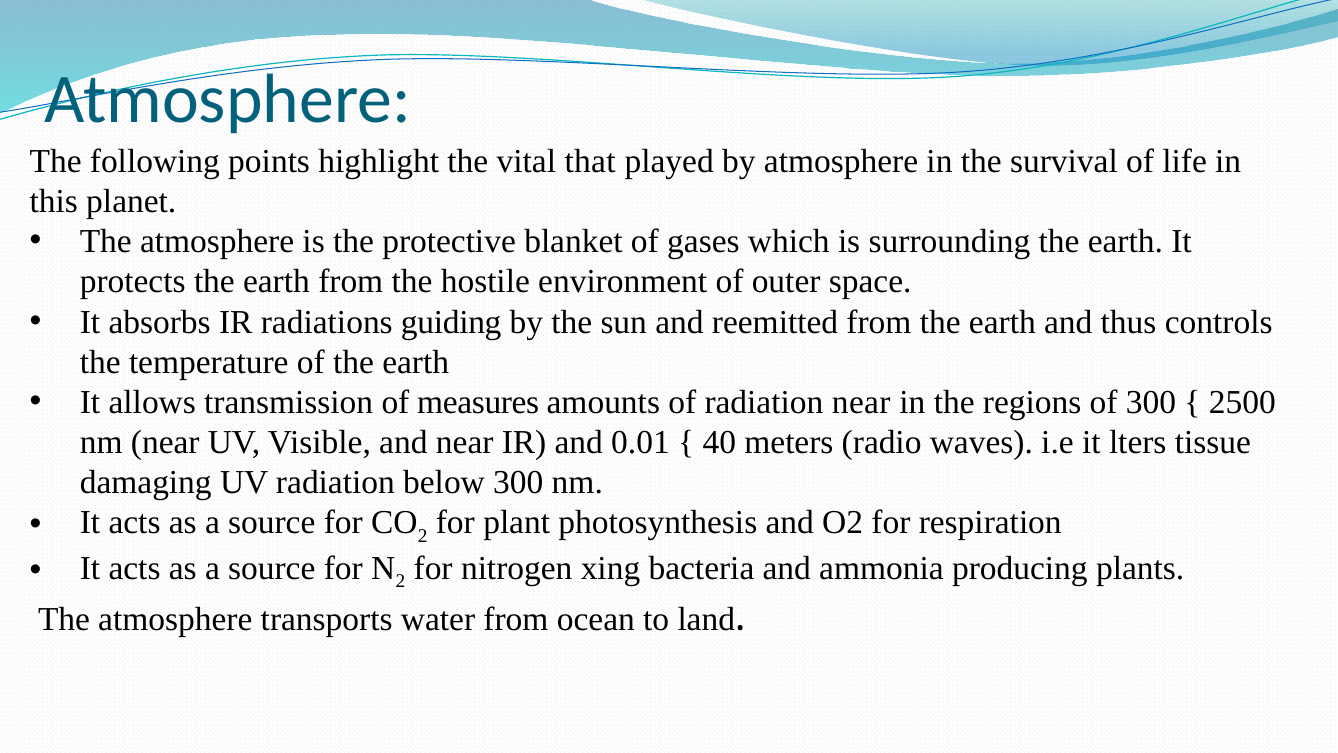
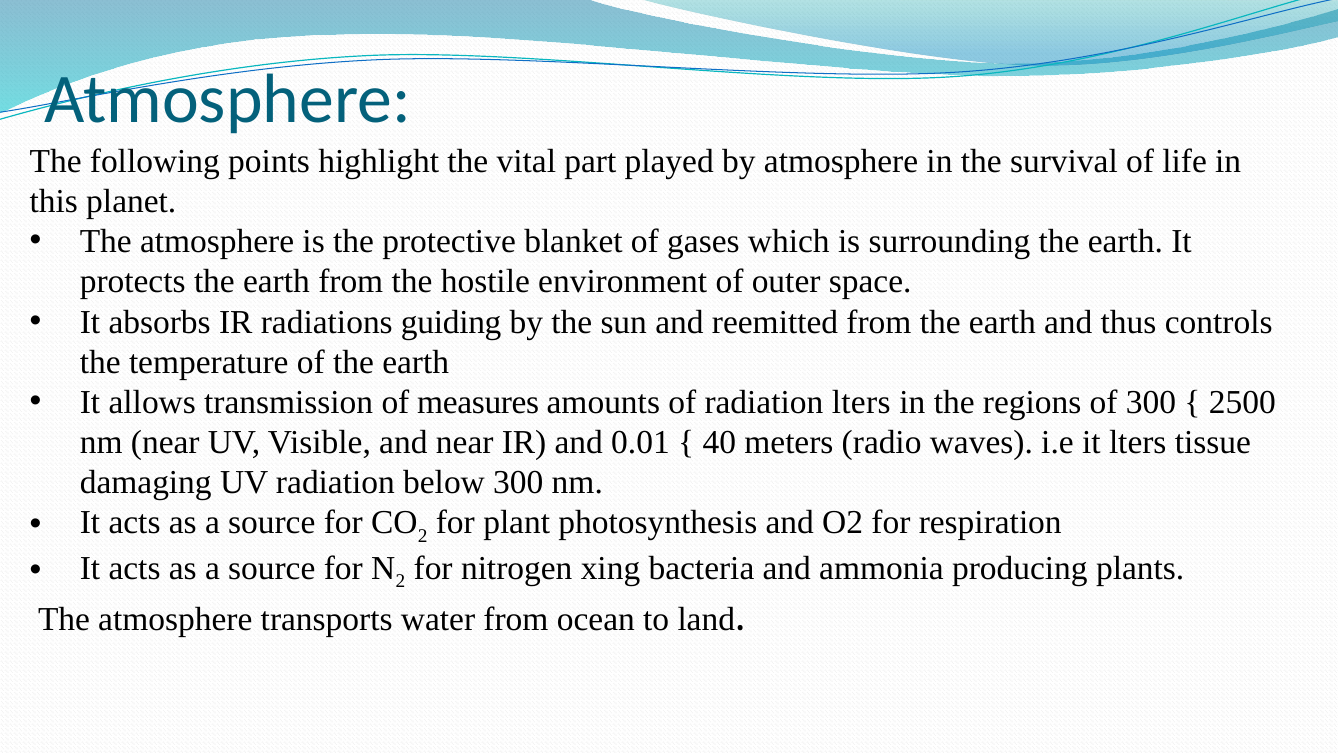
that: that -> part
radiation near: near -> lters
